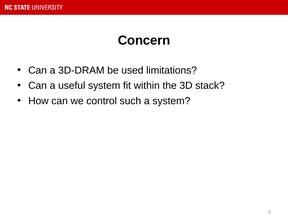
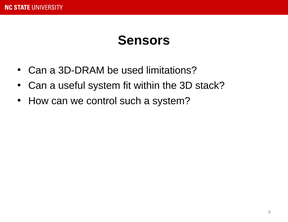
Concern: Concern -> Sensors
